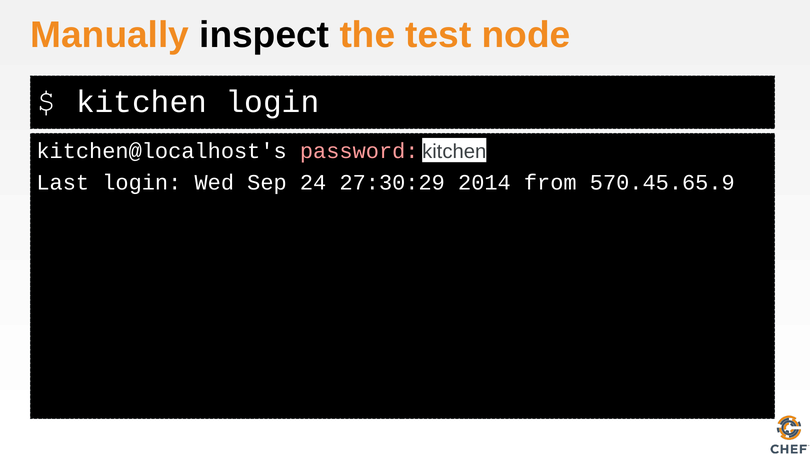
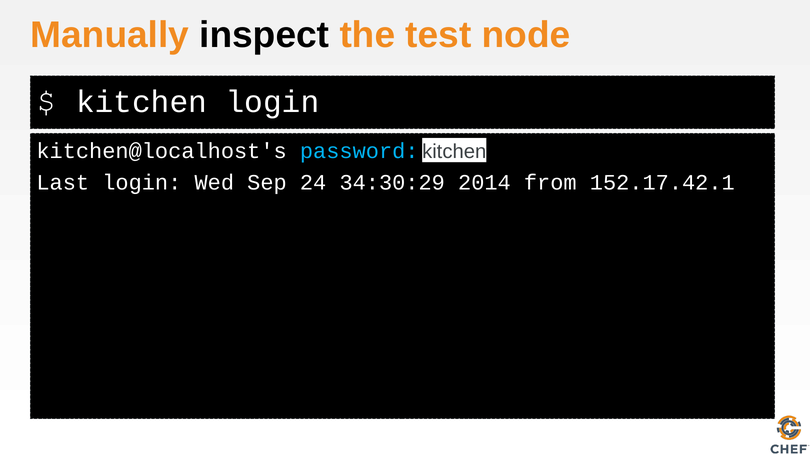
password colour: pink -> light blue
27:30:29: 27:30:29 -> 34:30:29
570.45.65.9: 570.45.65.9 -> 152.17.42.1
